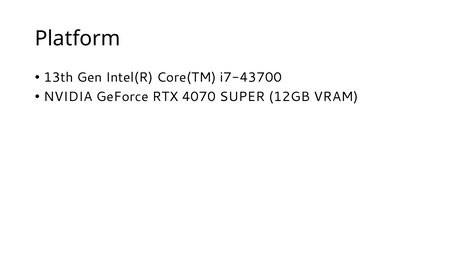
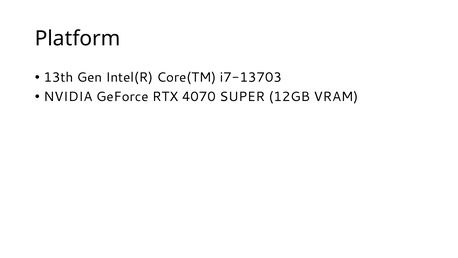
i7-43700: i7-43700 -> i7-13703
